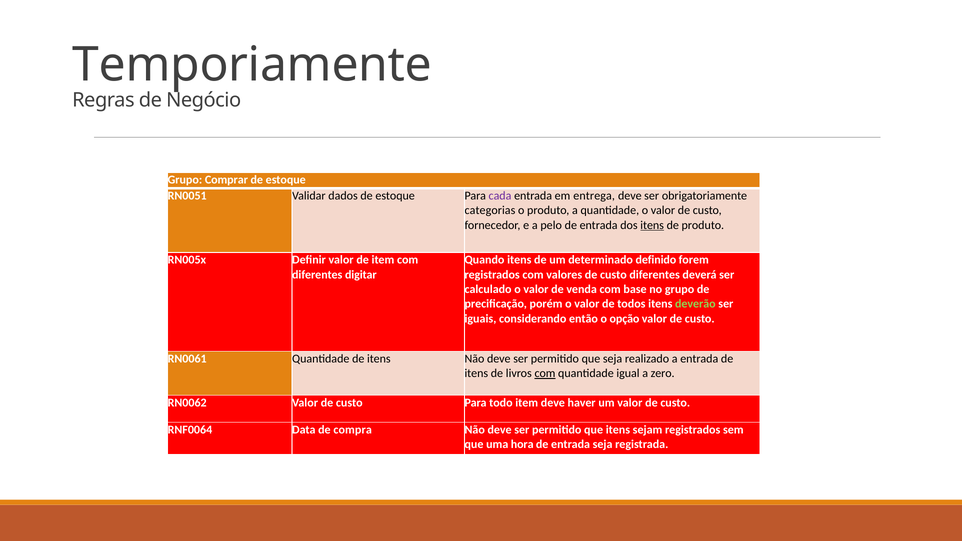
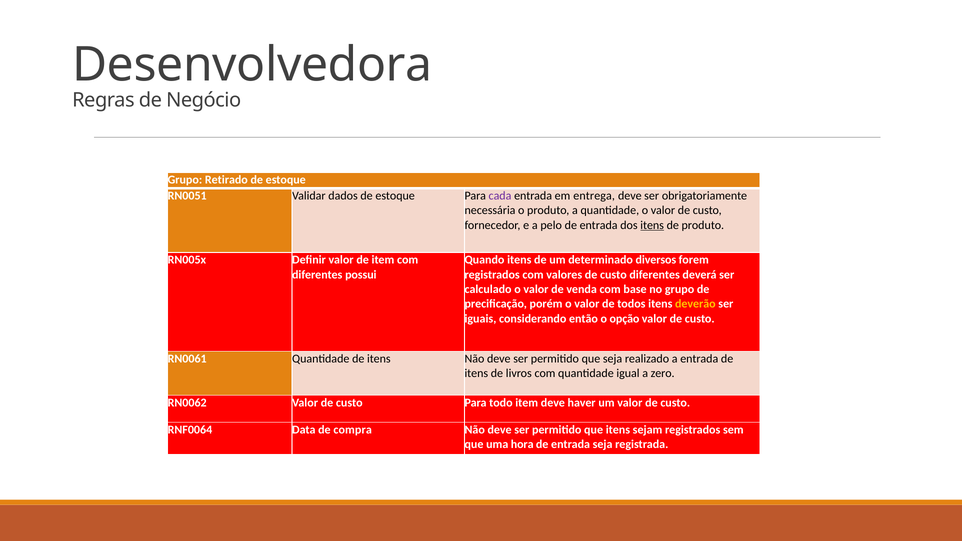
Temporiamente: Temporiamente -> Desenvolvedora
Comprar: Comprar -> Retirado
categorias: categorias -> necessária
definido: definido -> diversos
digitar: digitar -> possui
deverão colour: light green -> yellow
com at (545, 373) underline: present -> none
